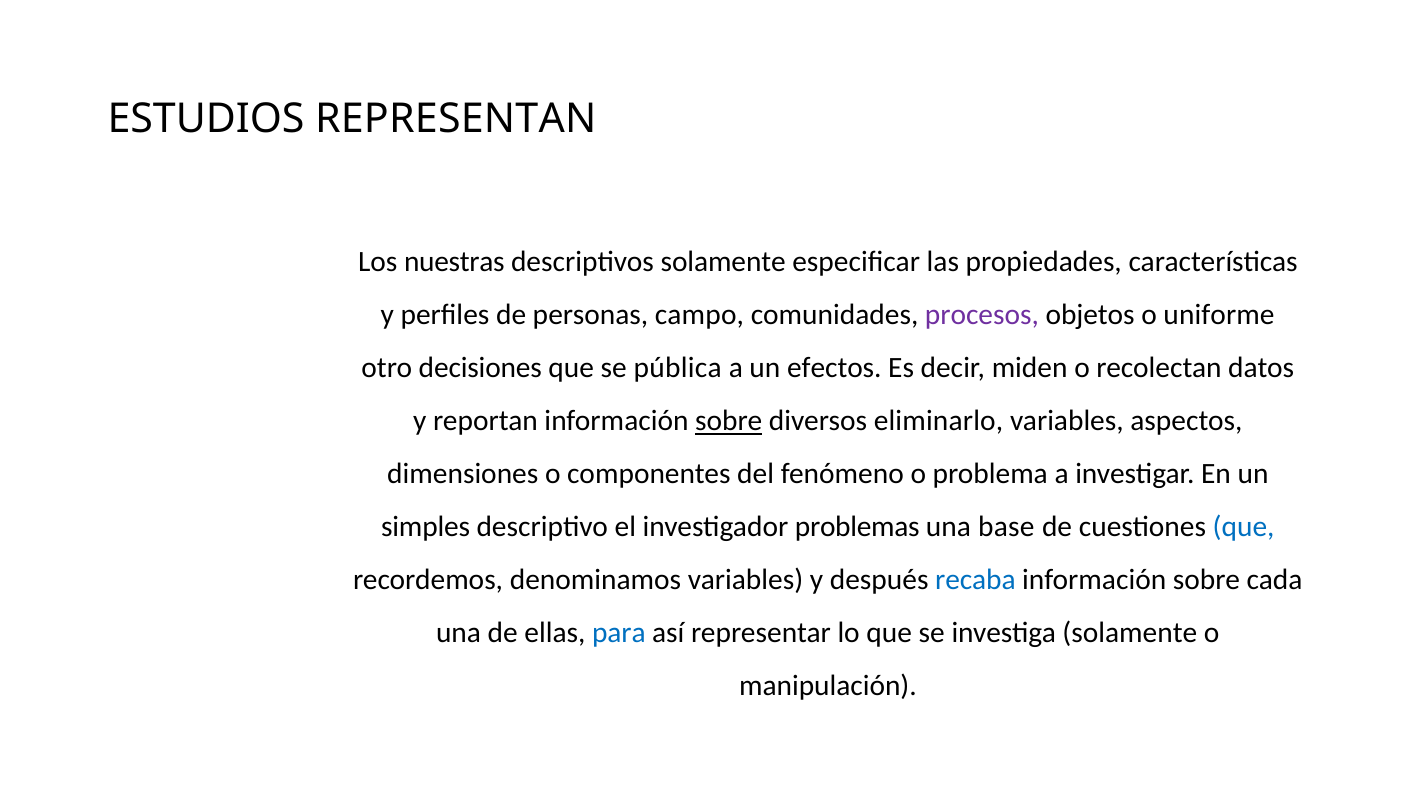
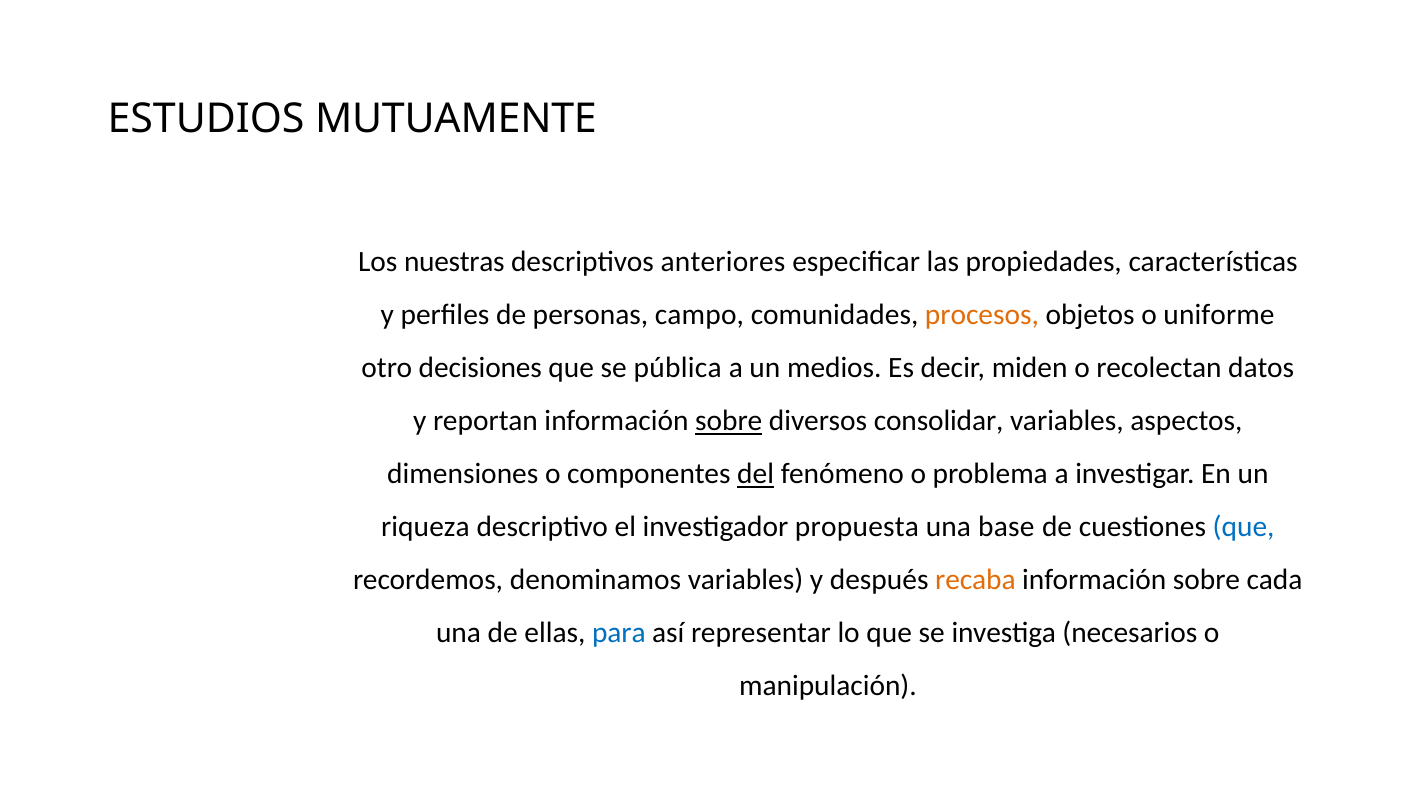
REPRESENTAN: REPRESENTAN -> MUTUAMENTE
descriptivos solamente: solamente -> anteriores
procesos colour: purple -> orange
efectos: efectos -> medios
eliminarlo: eliminarlo -> consolidar
del underline: none -> present
simples: simples -> riqueza
problemas: problemas -> propuesta
recaba colour: blue -> orange
investiga solamente: solamente -> necesarios
